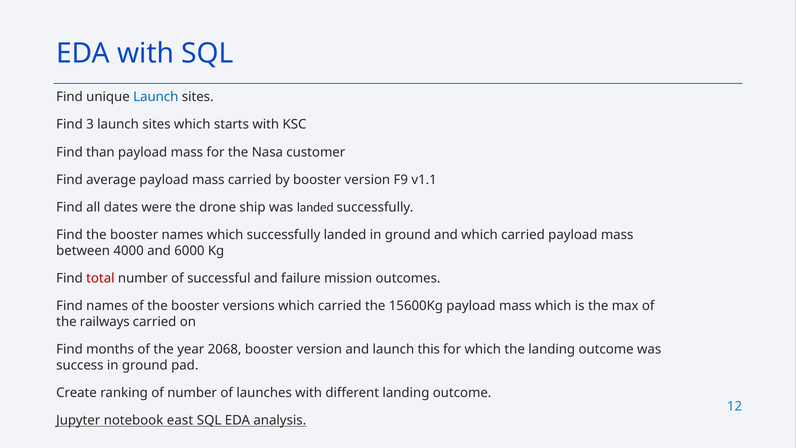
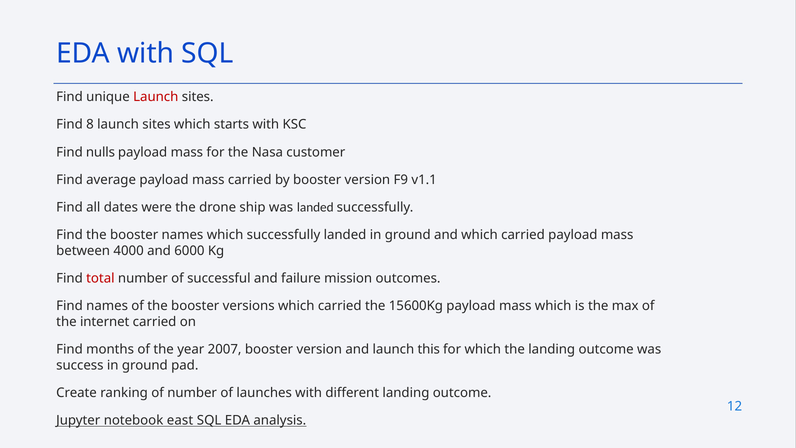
Launch at (156, 97) colour: blue -> red
3: 3 -> 8
than: than -> nulls
railways: railways -> internet
2068: 2068 -> 2007
